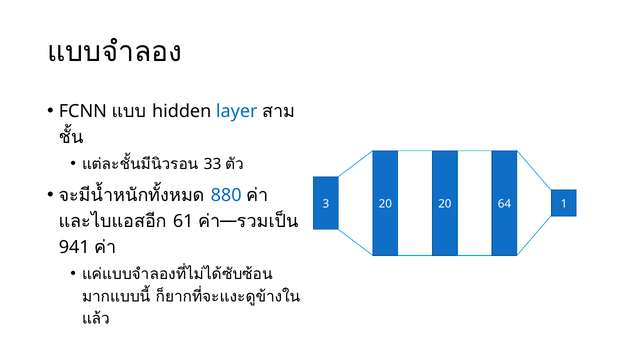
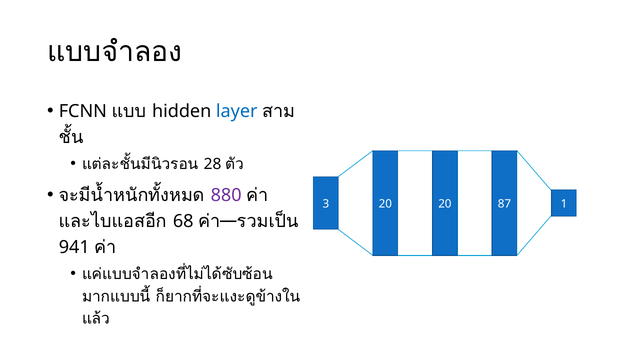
33: 33 -> 28
880 colour: blue -> purple
64: 64 -> 87
61: 61 -> 68
